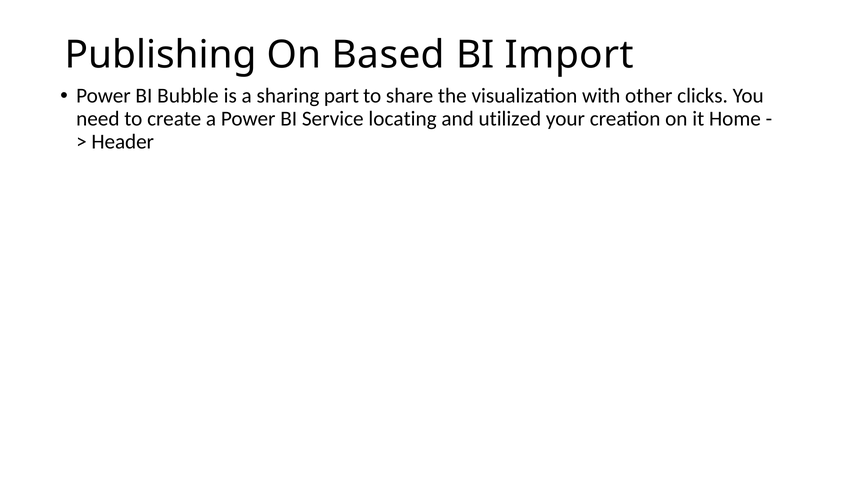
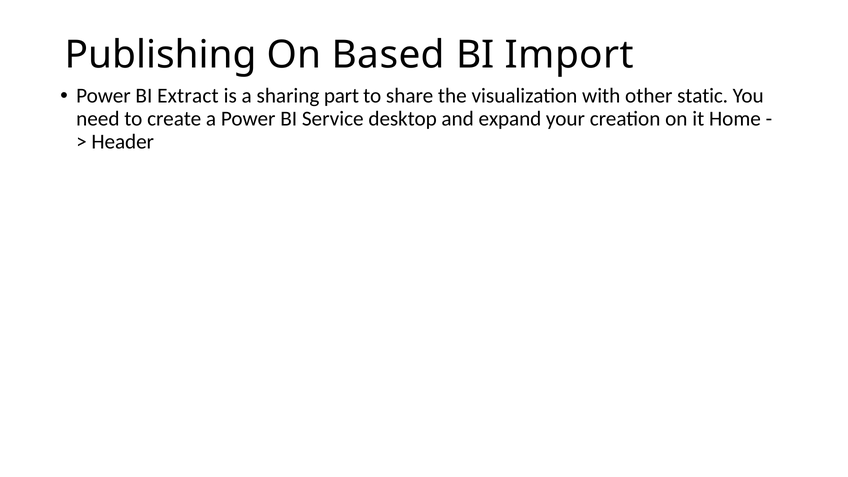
Bubble: Bubble -> Extract
clicks: clicks -> static
locating: locating -> desktop
utilized: utilized -> expand
